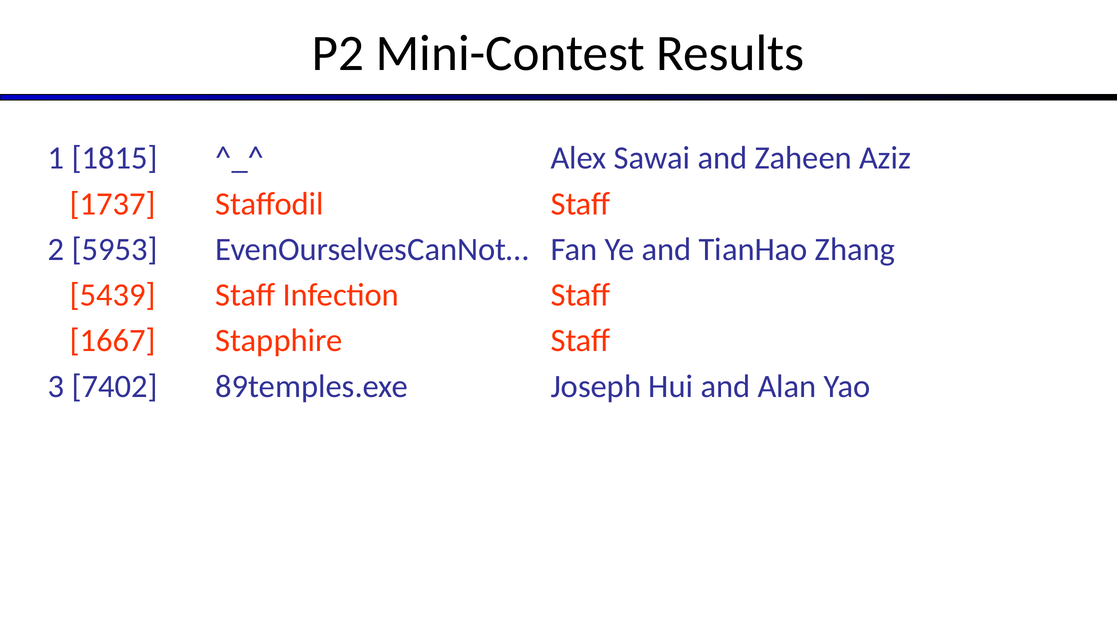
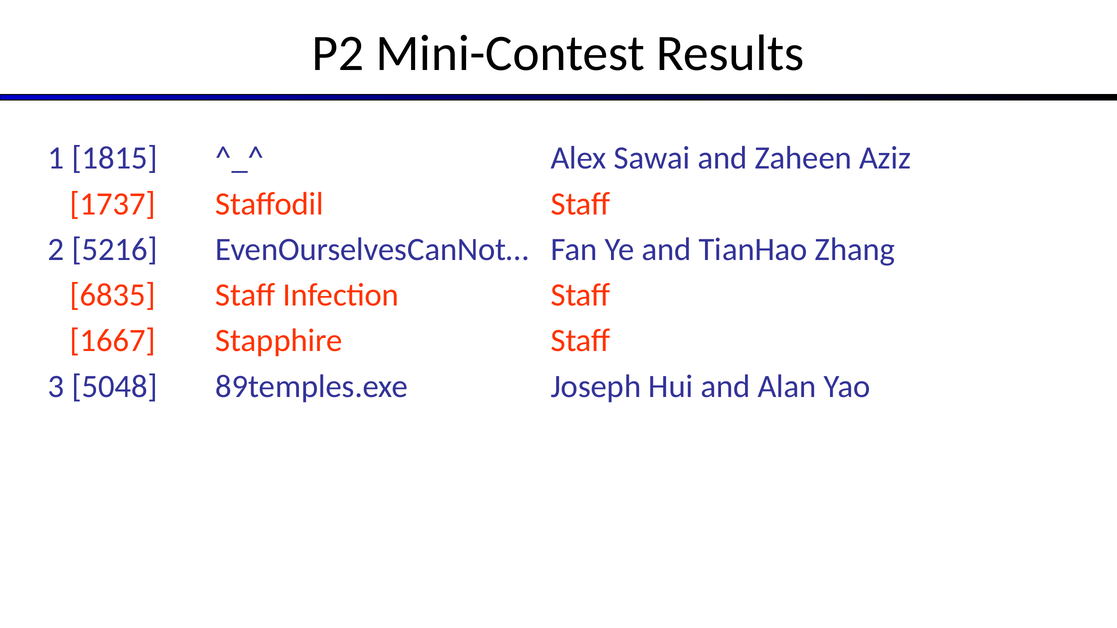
5953: 5953 -> 5216
5439: 5439 -> 6835
7402: 7402 -> 5048
